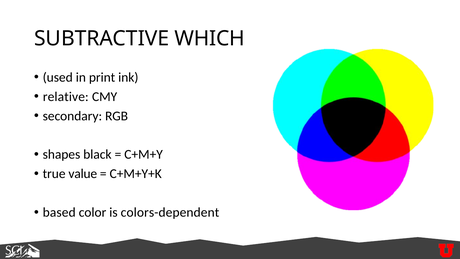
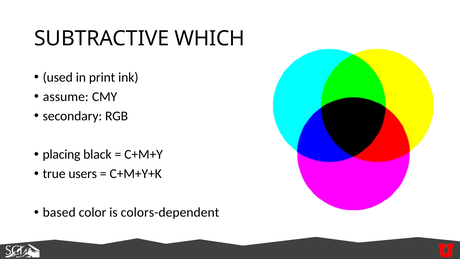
relative: relative -> assume
shapes: shapes -> placing
value: value -> users
